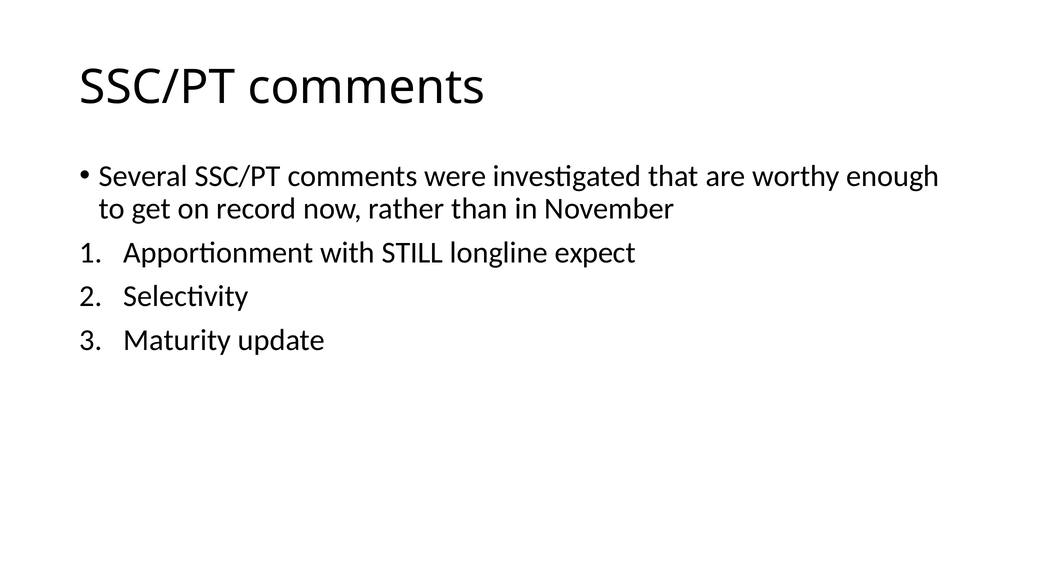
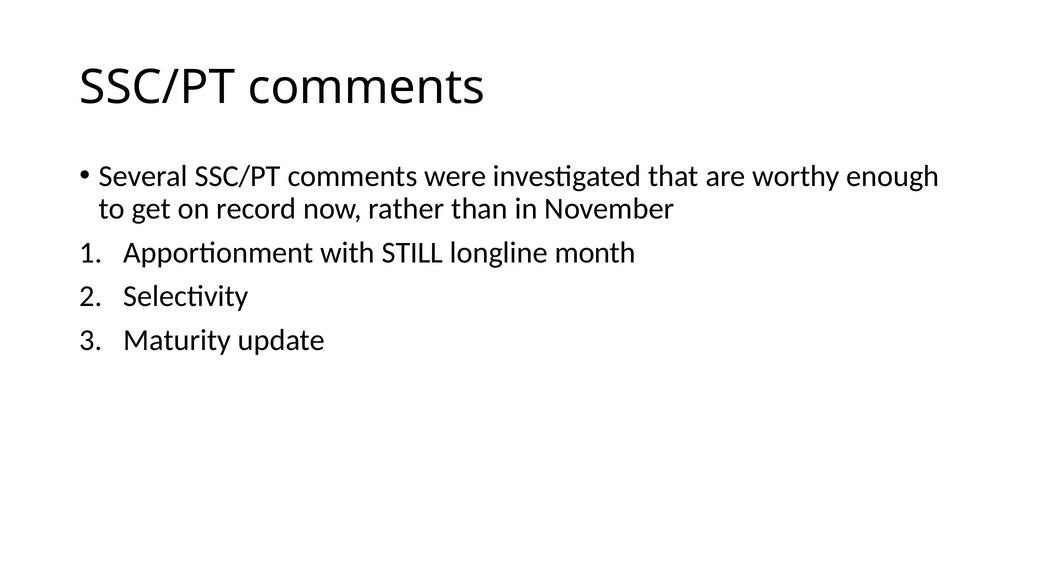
expect: expect -> month
